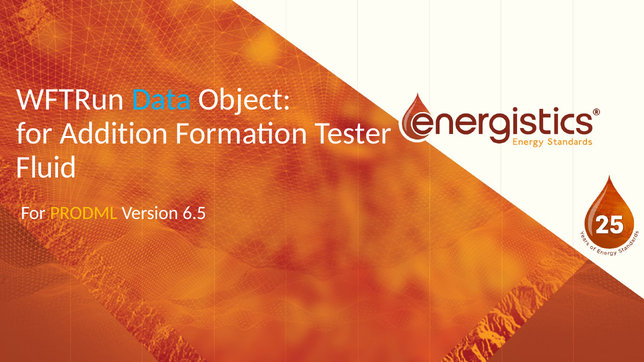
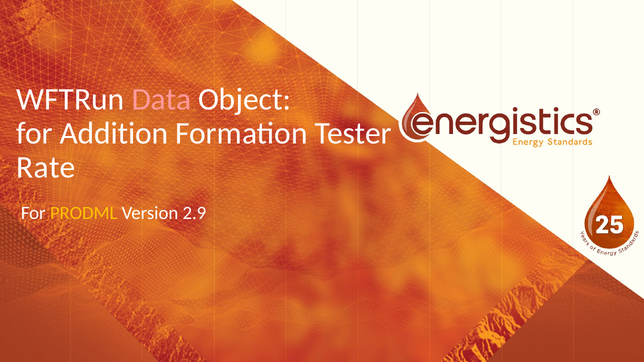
Data colour: light blue -> pink
Fluid: Fluid -> Rate
6.5: 6.5 -> 2.9
